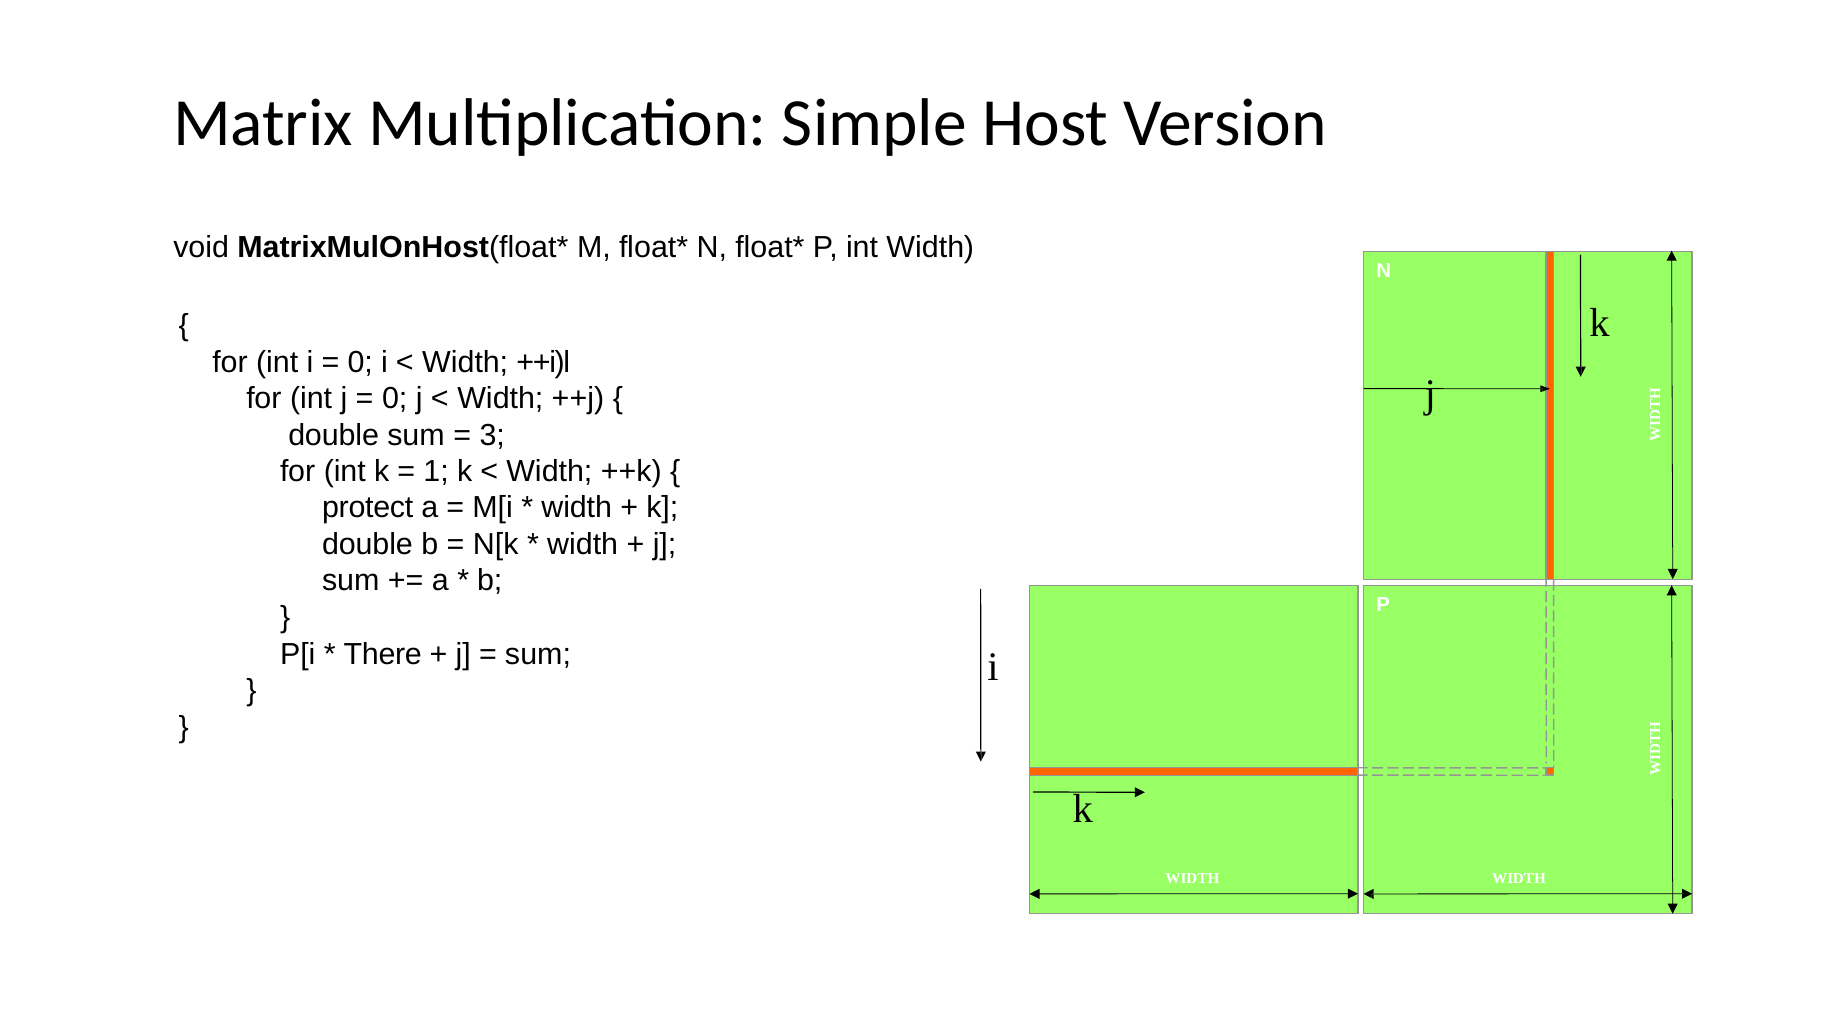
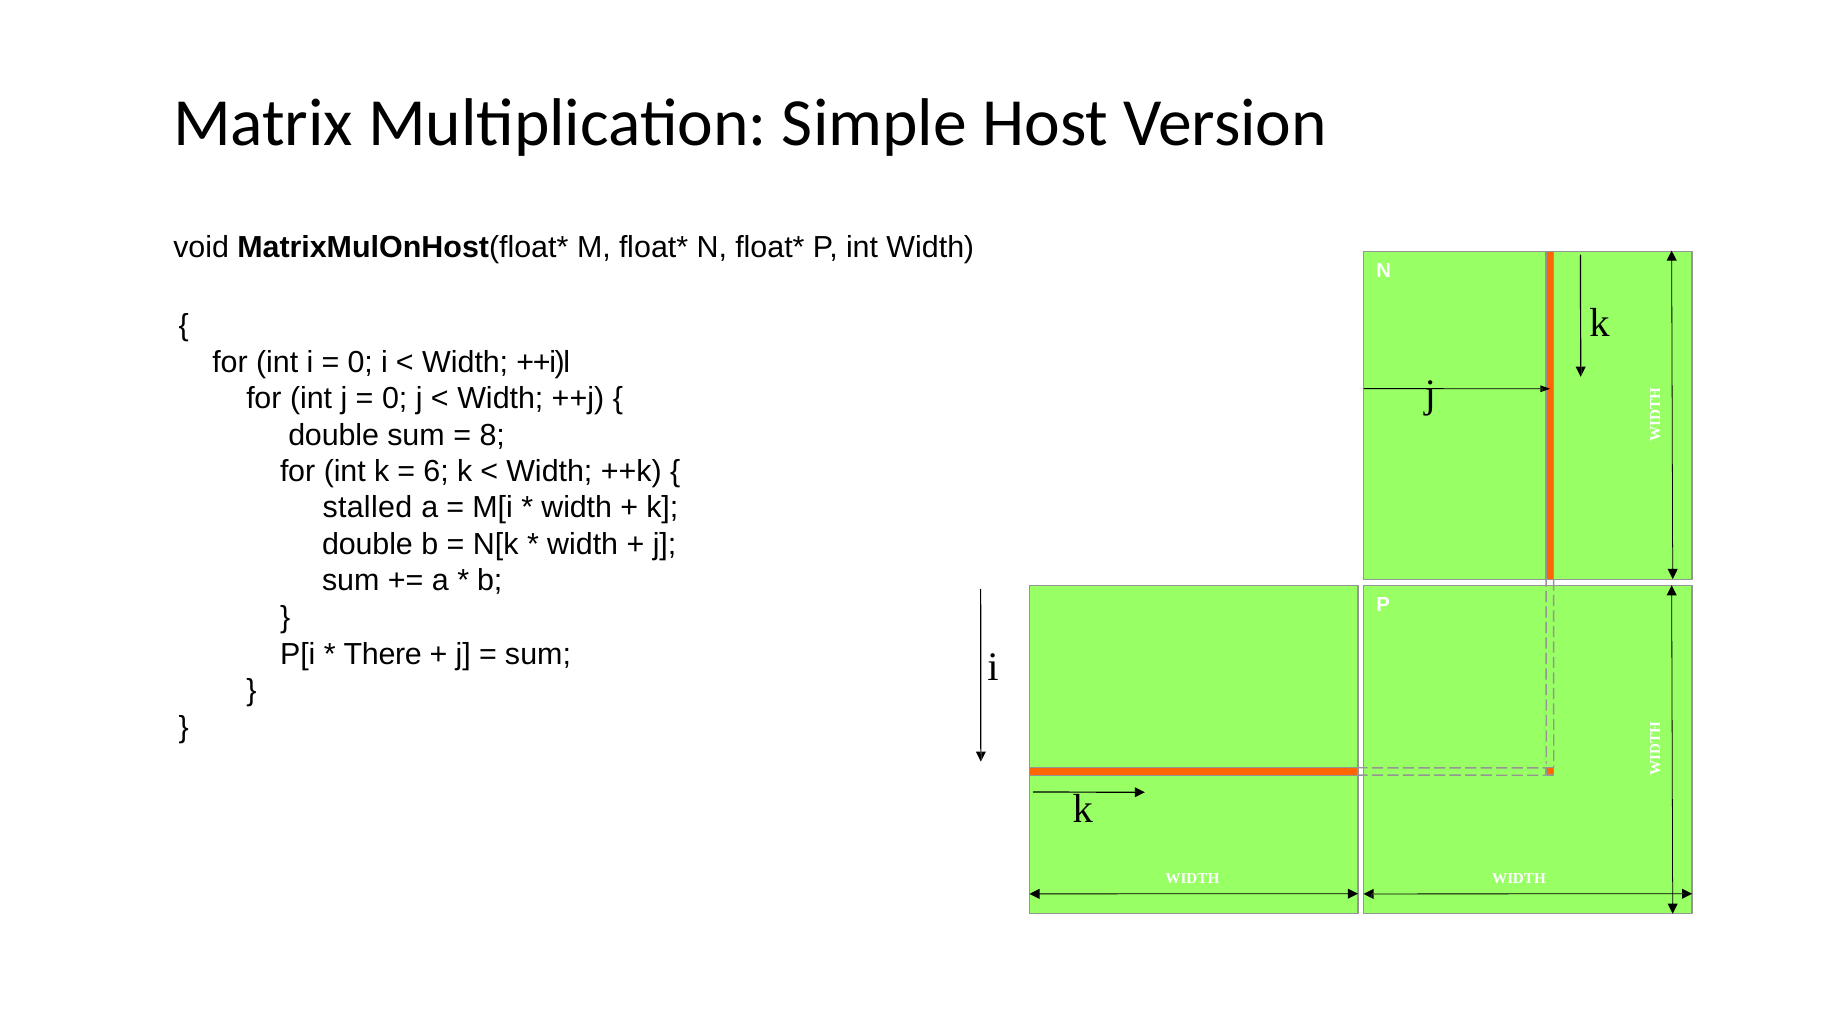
3: 3 -> 8
1: 1 -> 6
protect: protect -> stalled
